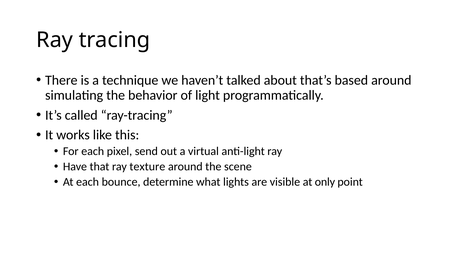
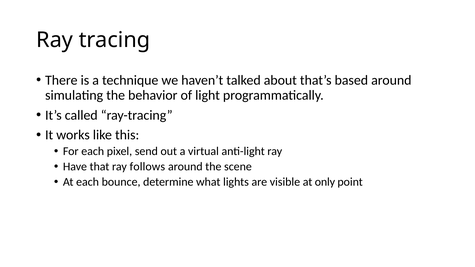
texture: texture -> follows
